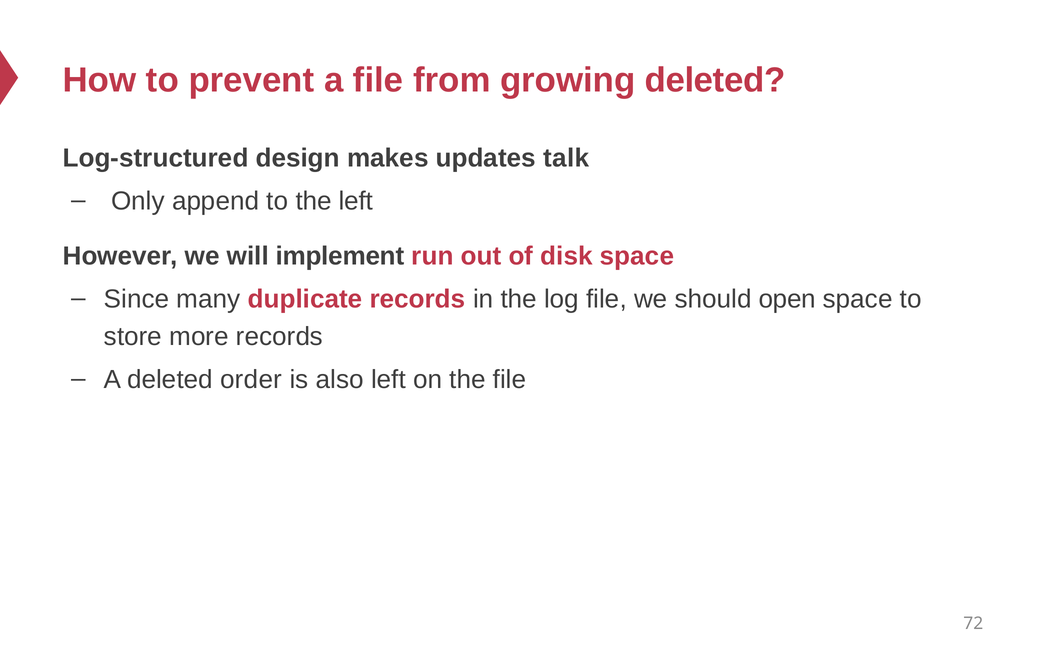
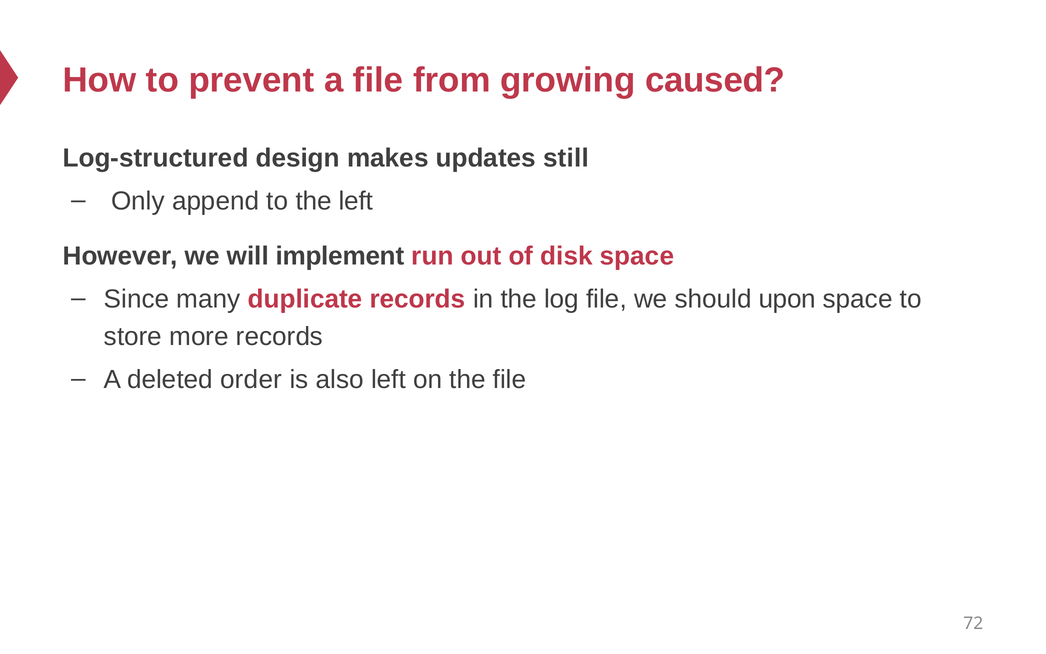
growing deleted: deleted -> caused
talk: talk -> still
open: open -> upon
